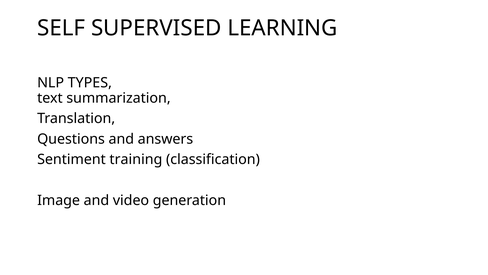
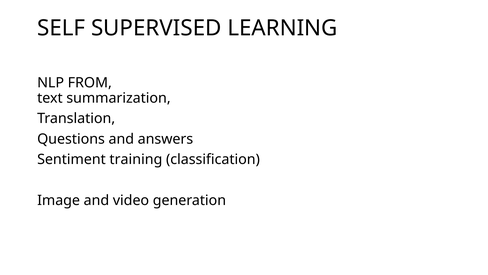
TYPES: TYPES -> FROM
